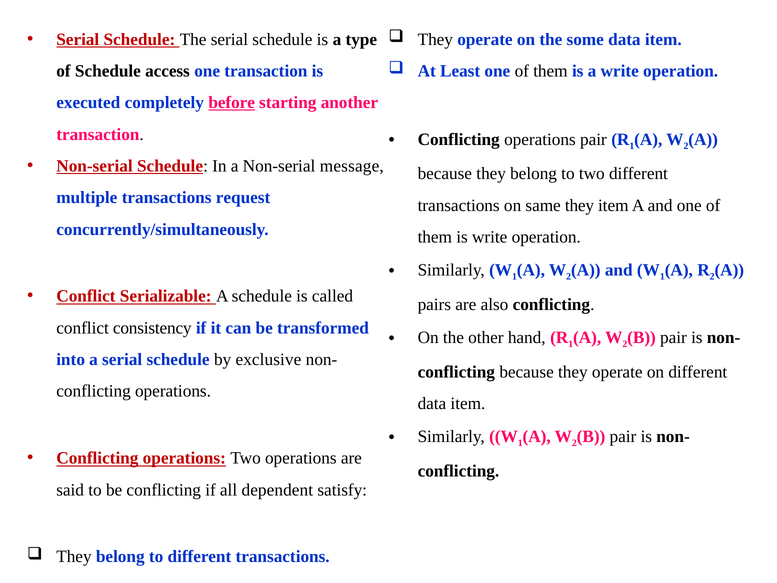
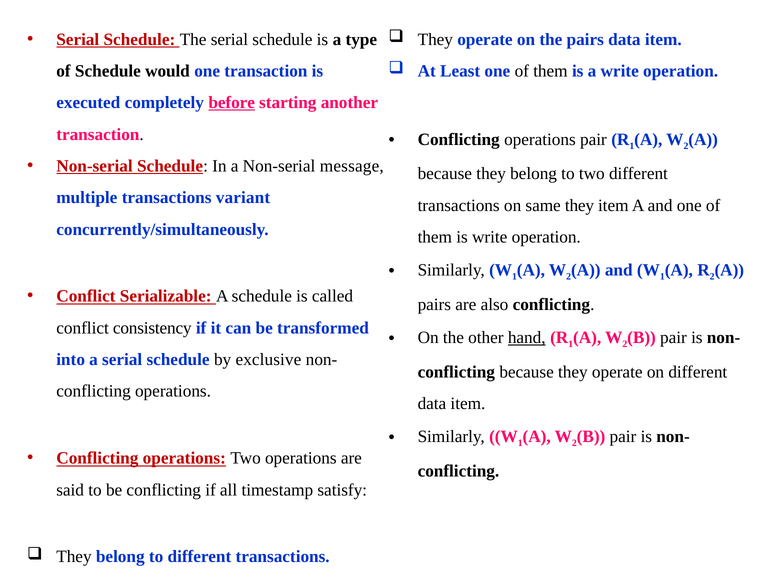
the some: some -> pairs
access: access -> would
request: request -> variant
hand underline: none -> present
dependent: dependent -> timestamp
